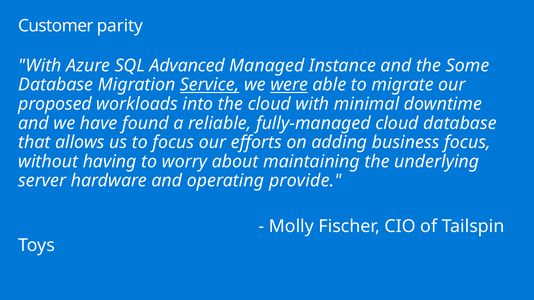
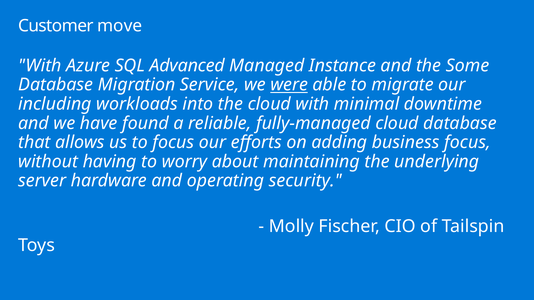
parity: parity -> move
Service underline: present -> none
proposed: proposed -> including
provide: provide -> security
